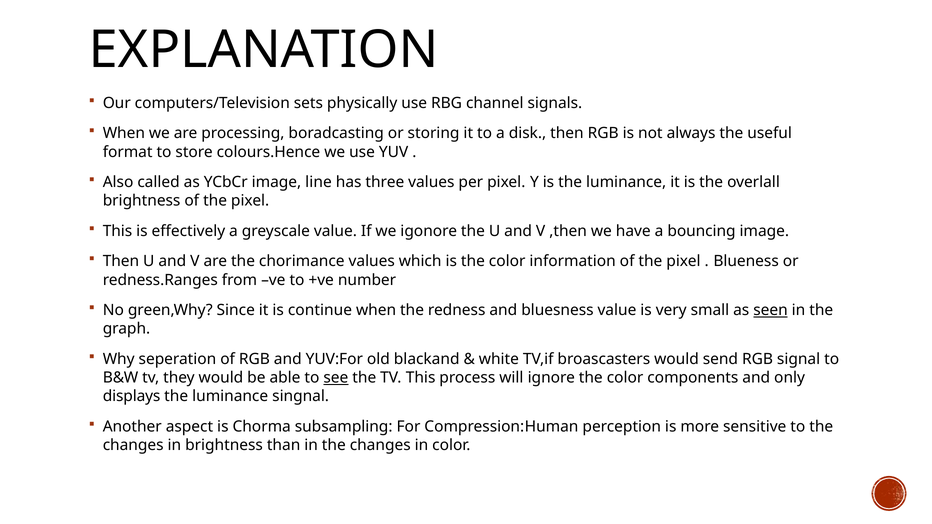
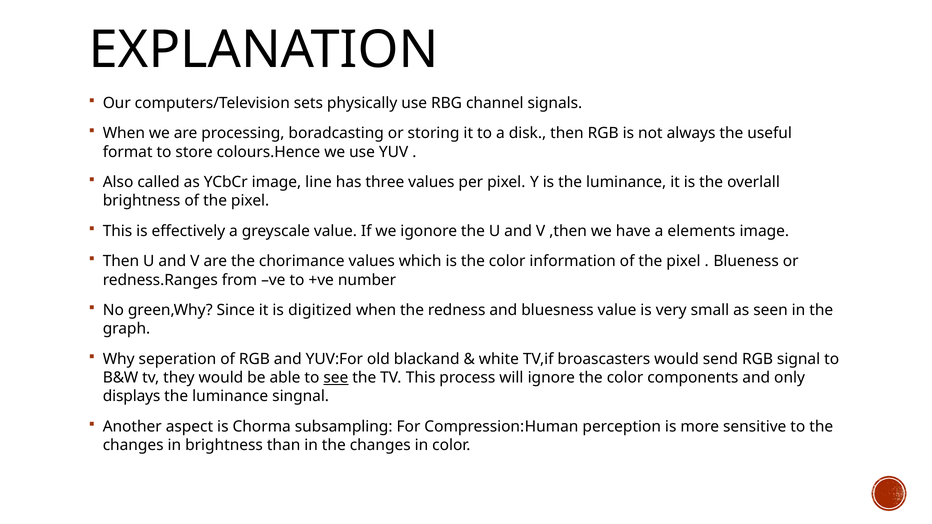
bouncing: bouncing -> elements
continue: continue -> digitized
seen underline: present -> none
